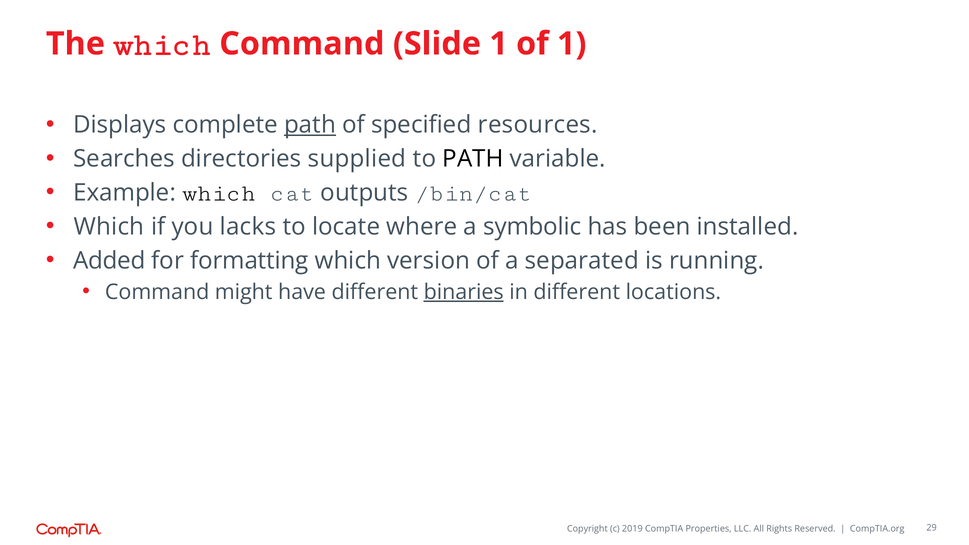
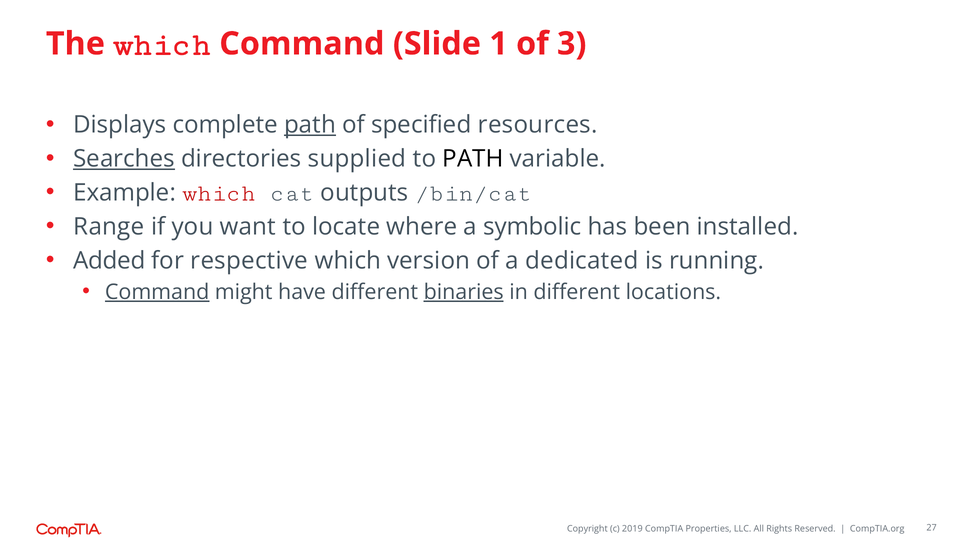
of 1: 1 -> 3
Searches underline: none -> present
which at (219, 193) colour: black -> red
Which at (109, 227): Which -> Range
lacks: lacks -> want
formatting: formatting -> respective
separated: separated -> dedicated
Command at (157, 292) underline: none -> present
29: 29 -> 27
